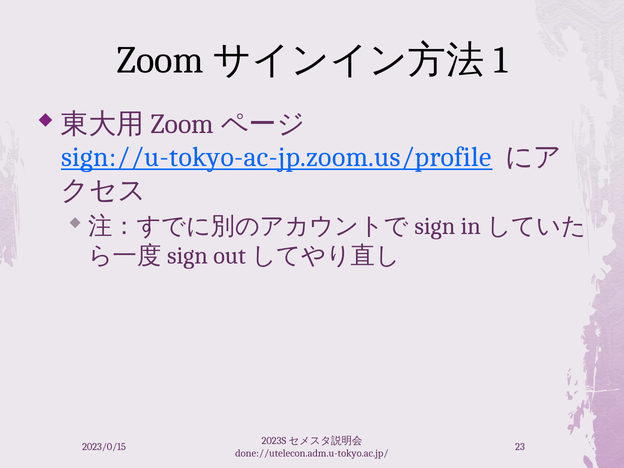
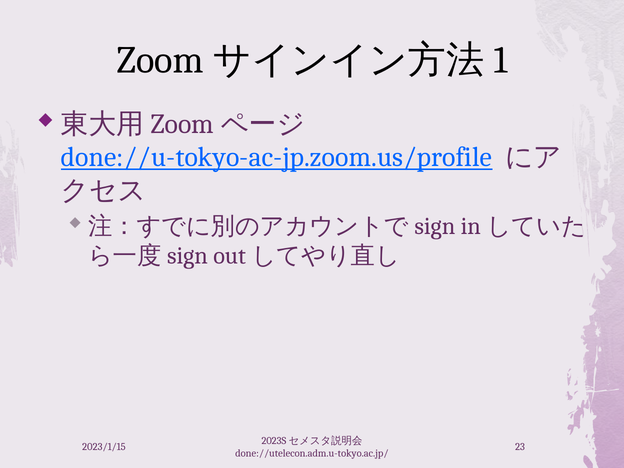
sign://u-tokyo-ac-jp.zoom.us/profile: sign://u-tokyo-ac-jp.zoom.us/profile -> done://u-tokyo-ac-jp.zoom.us/profile
2023/0/15: 2023/0/15 -> 2023/1/15
